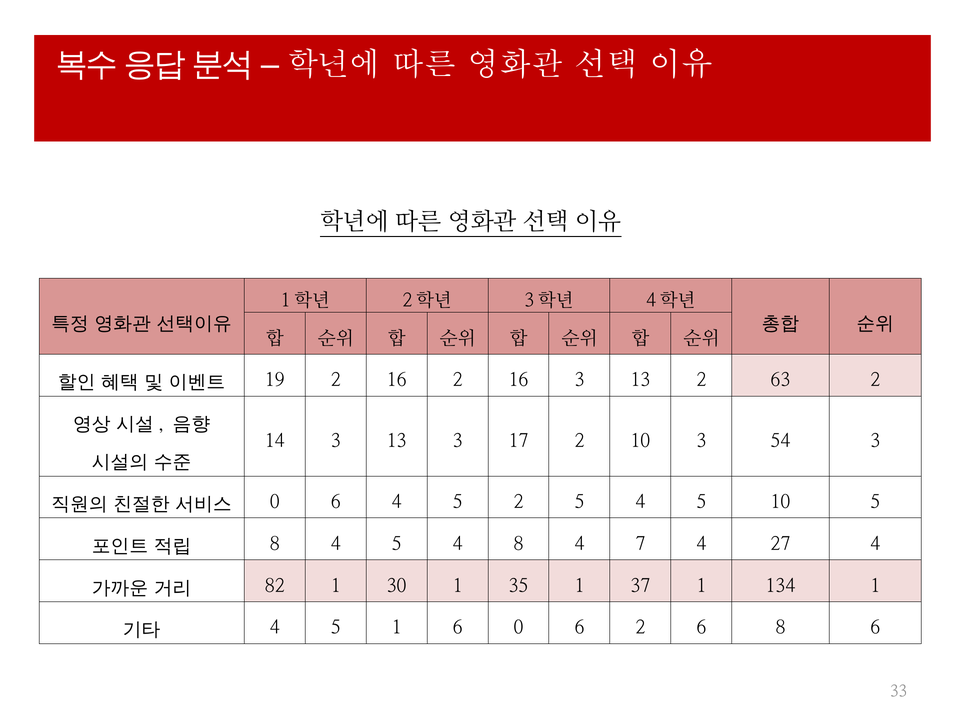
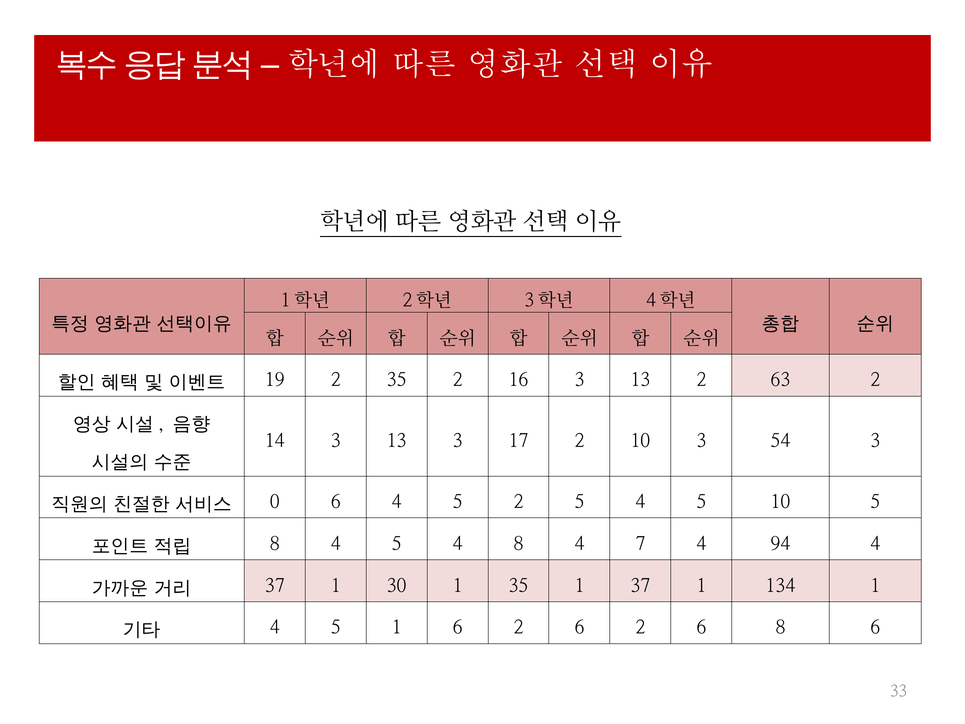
19 2 16: 16 -> 35
27: 27 -> 94
82 at (275, 586): 82 -> 37
1 6 0: 0 -> 2
